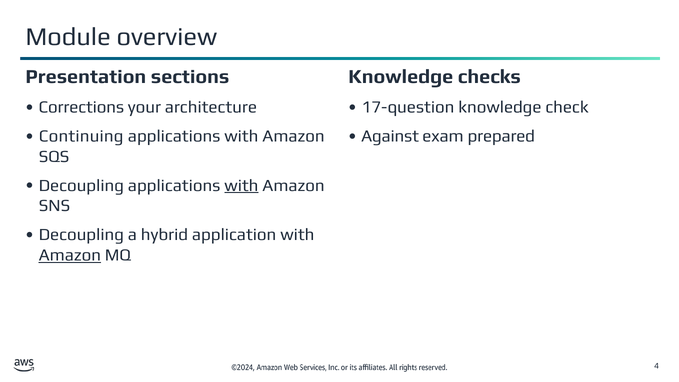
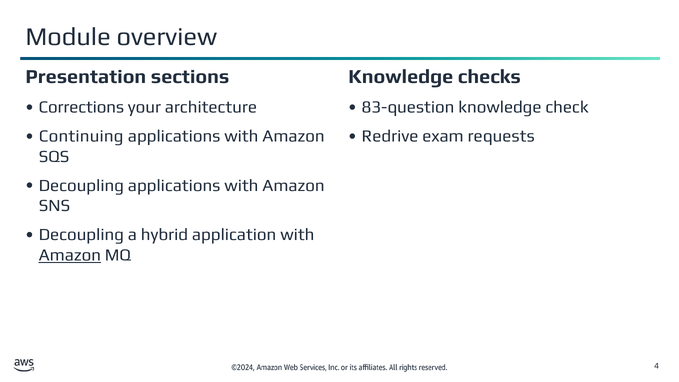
17-question: 17-question -> 83-question
Against: Against -> Redrive
prepared: prepared -> requests
with at (241, 185) underline: present -> none
